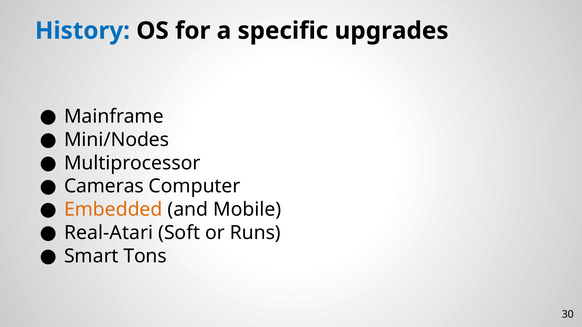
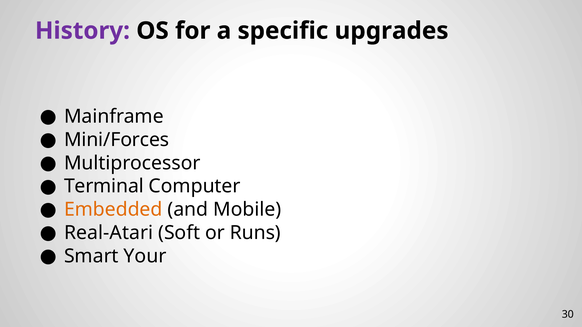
History colour: blue -> purple
Mini/Nodes: Mini/Nodes -> Mini/Forces
Cameras: Cameras -> Terminal
Tons: Tons -> Your
